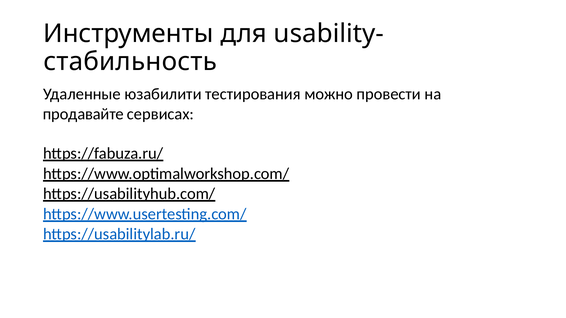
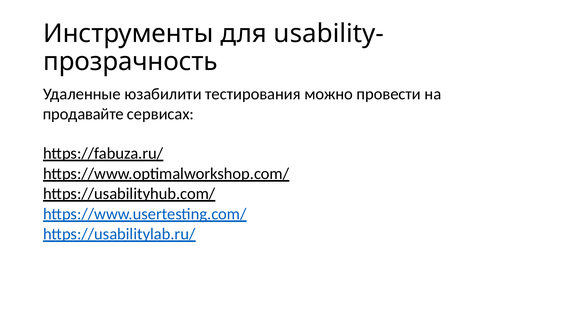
стабильность: стабильность -> прозрачность
